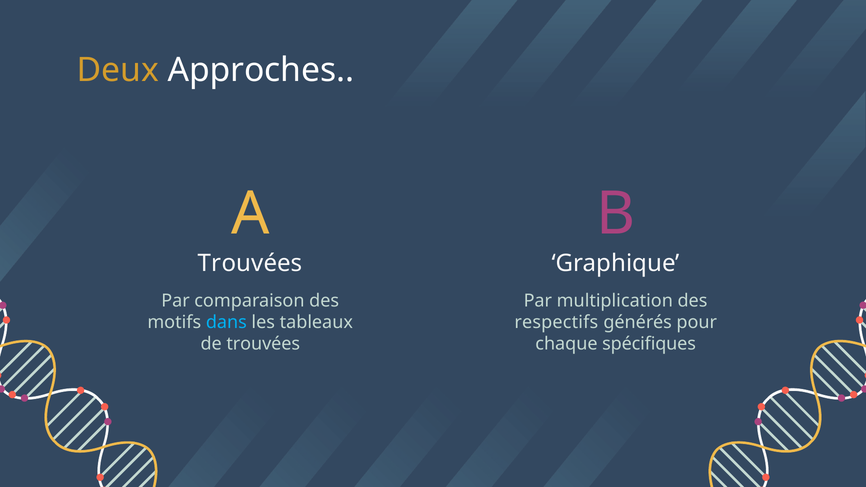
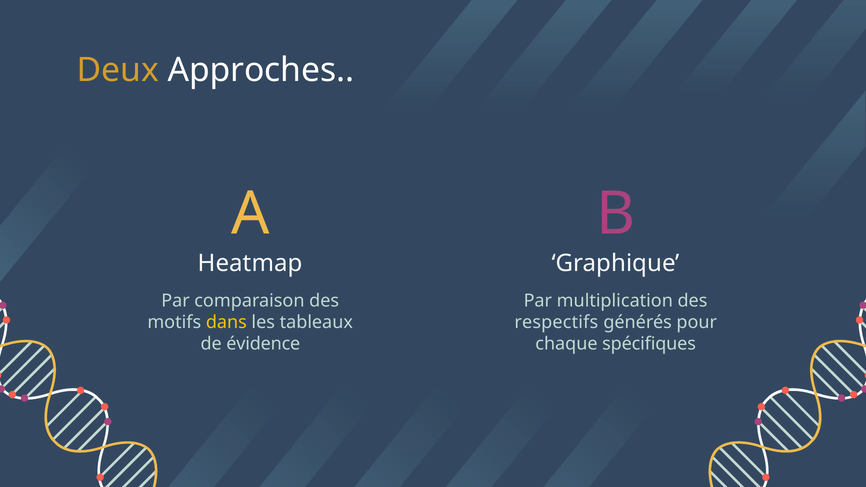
Trouvées at (250, 263): Trouvées -> Heatmap
dans colour: light blue -> yellow
de trouvées: trouvées -> évidence
